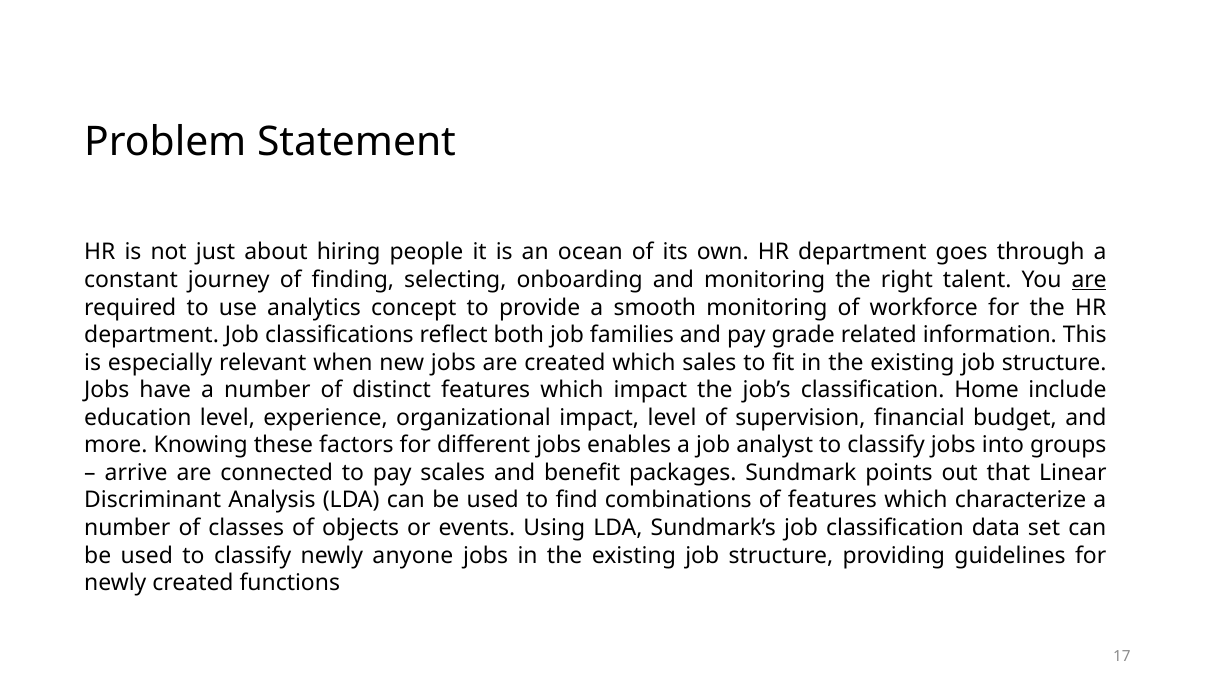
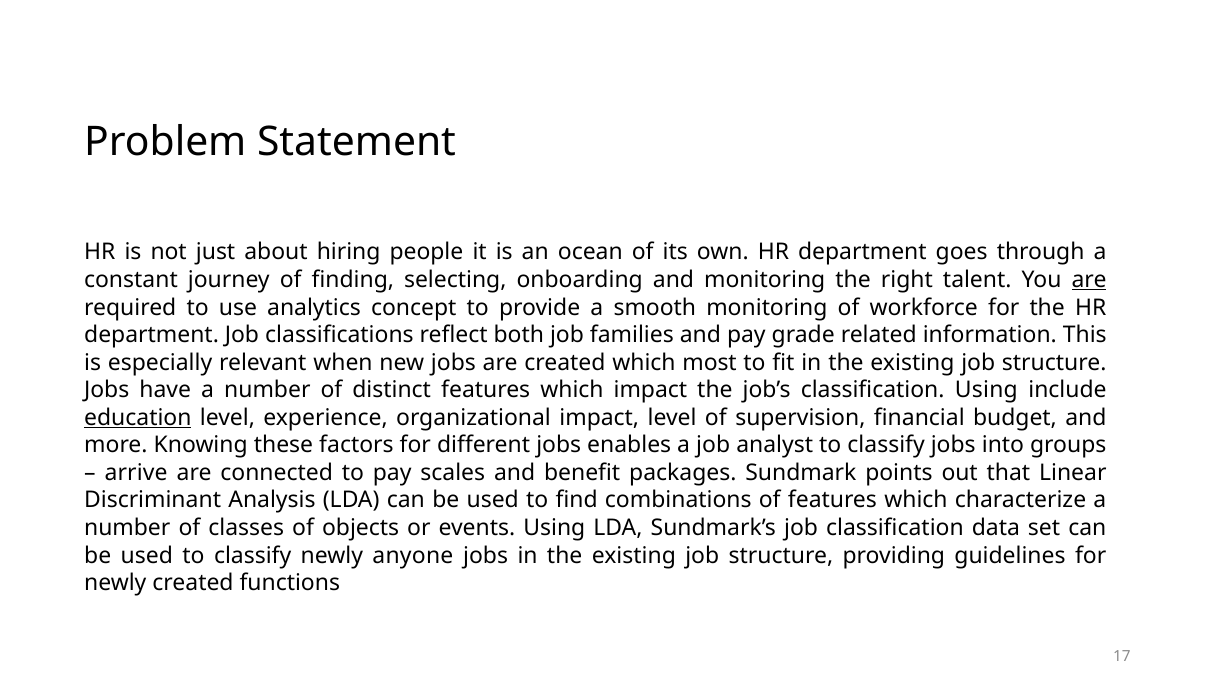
sales: sales -> most
classification Home: Home -> Using
education underline: none -> present
